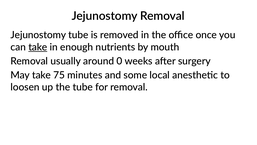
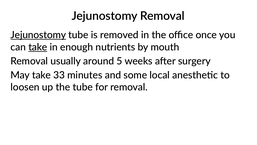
Jejunostomy at (38, 35) underline: none -> present
0: 0 -> 5
75: 75 -> 33
